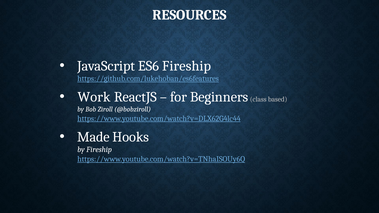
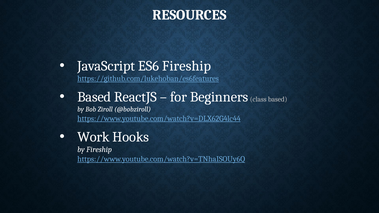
Work at (94, 97): Work -> Based
Made: Made -> Work
